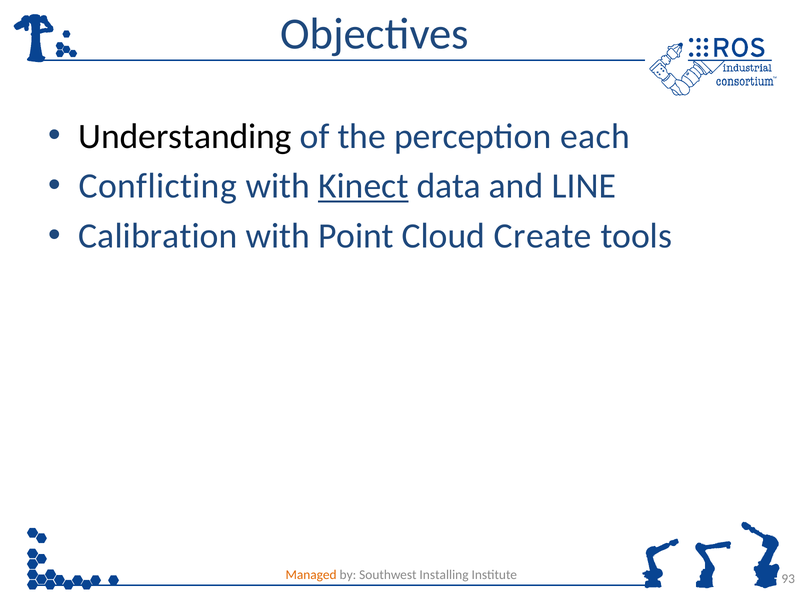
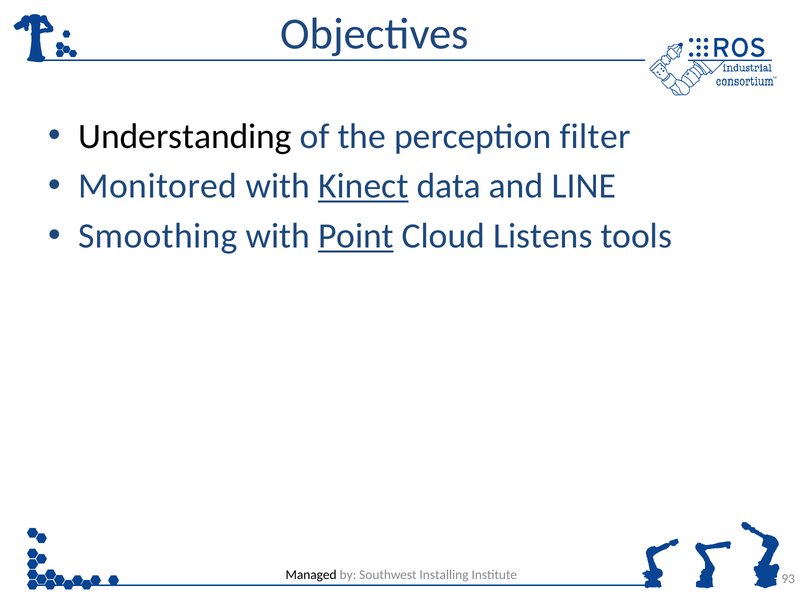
each: each -> filter
Conflicting: Conflicting -> Monitored
Calibration: Calibration -> Smoothing
Point underline: none -> present
Create: Create -> Listens
Managed colour: orange -> black
